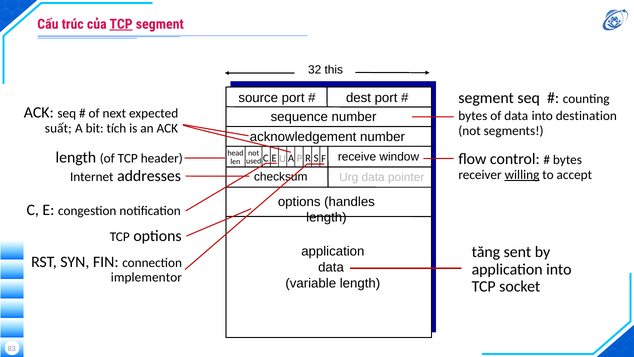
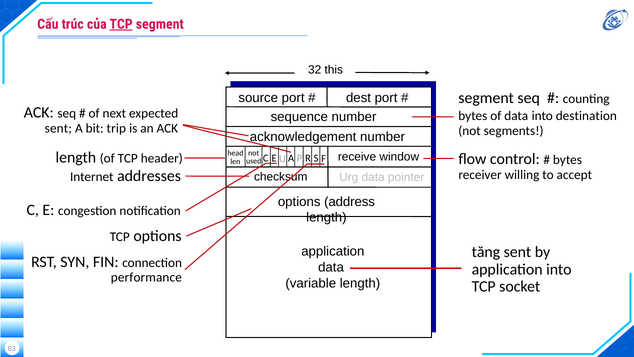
suất at (58, 128): suất -> sent
tích: tích -> trip
willing underline: present -> none
handles: handles -> address
implementor: implementor -> performance
